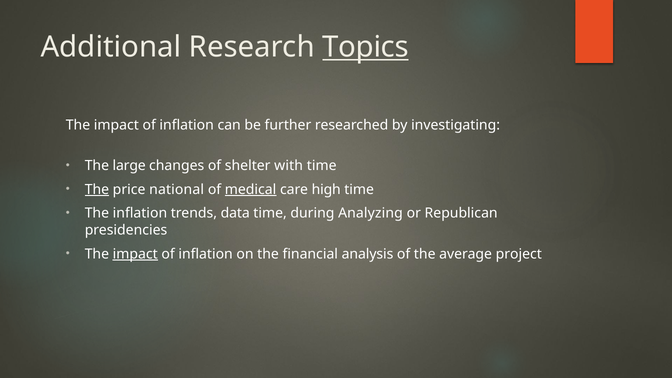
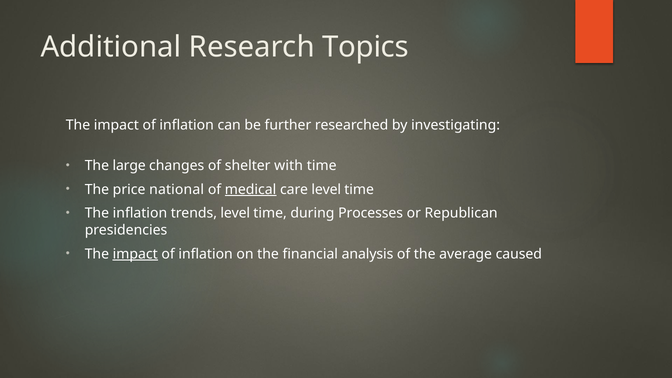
Topics underline: present -> none
The at (97, 189) underline: present -> none
care high: high -> level
trends data: data -> level
Analyzing: Analyzing -> Processes
project: project -> caused
